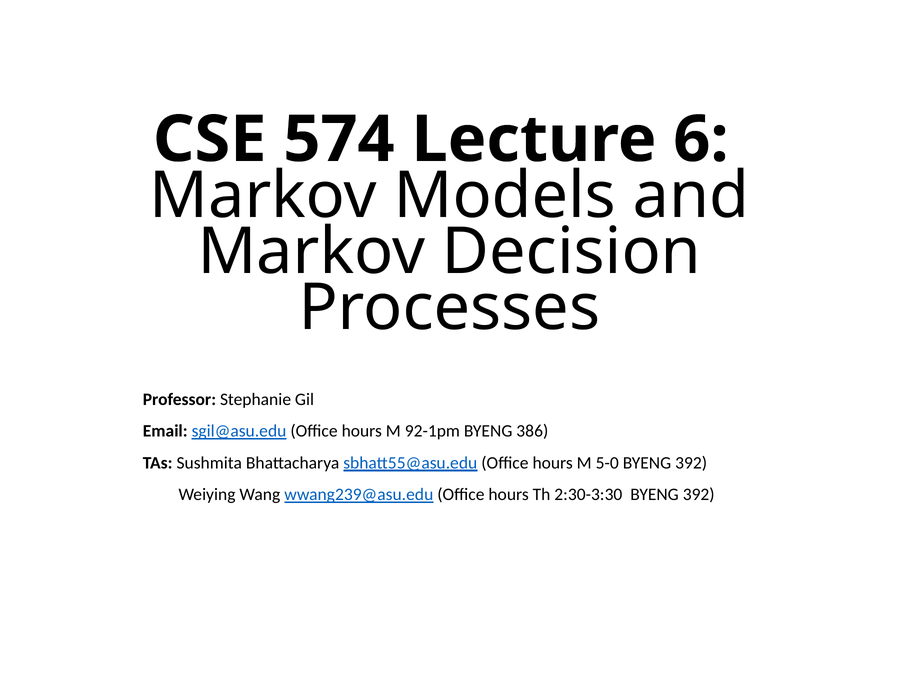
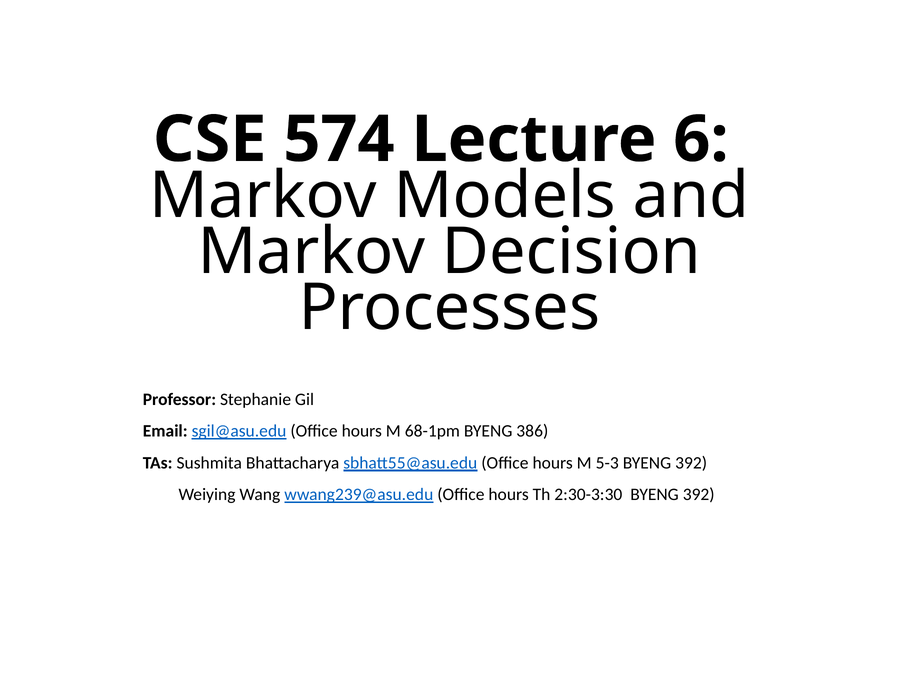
92-1pm: 92-1pm -> 68-1pm
5-0: 5-0 -> 5-3
